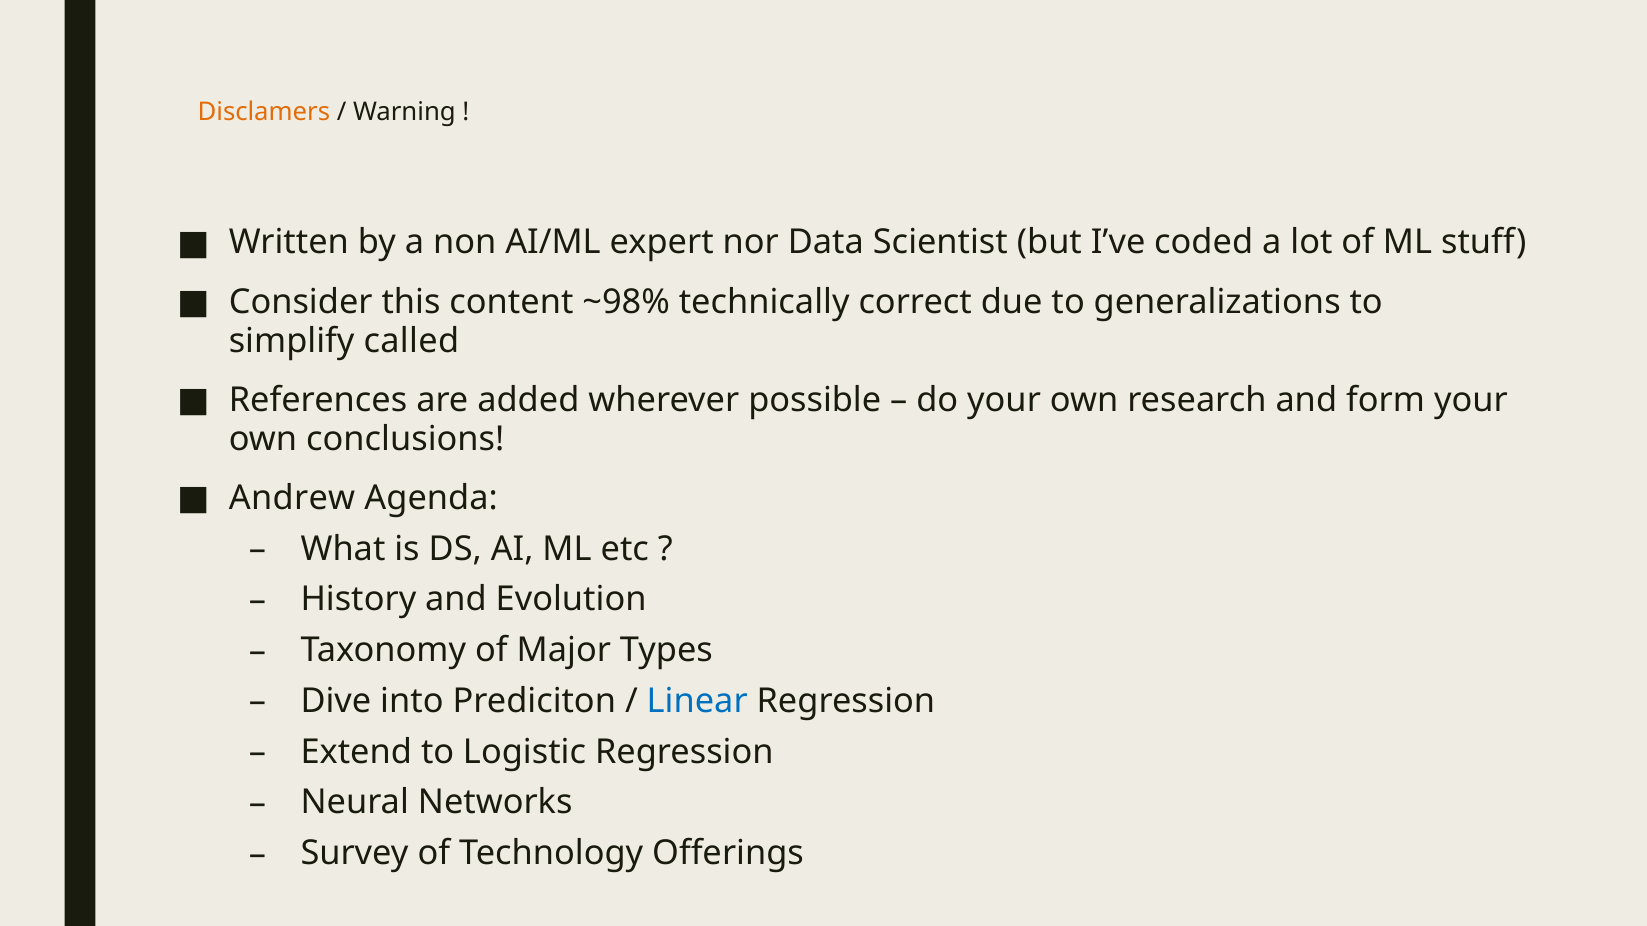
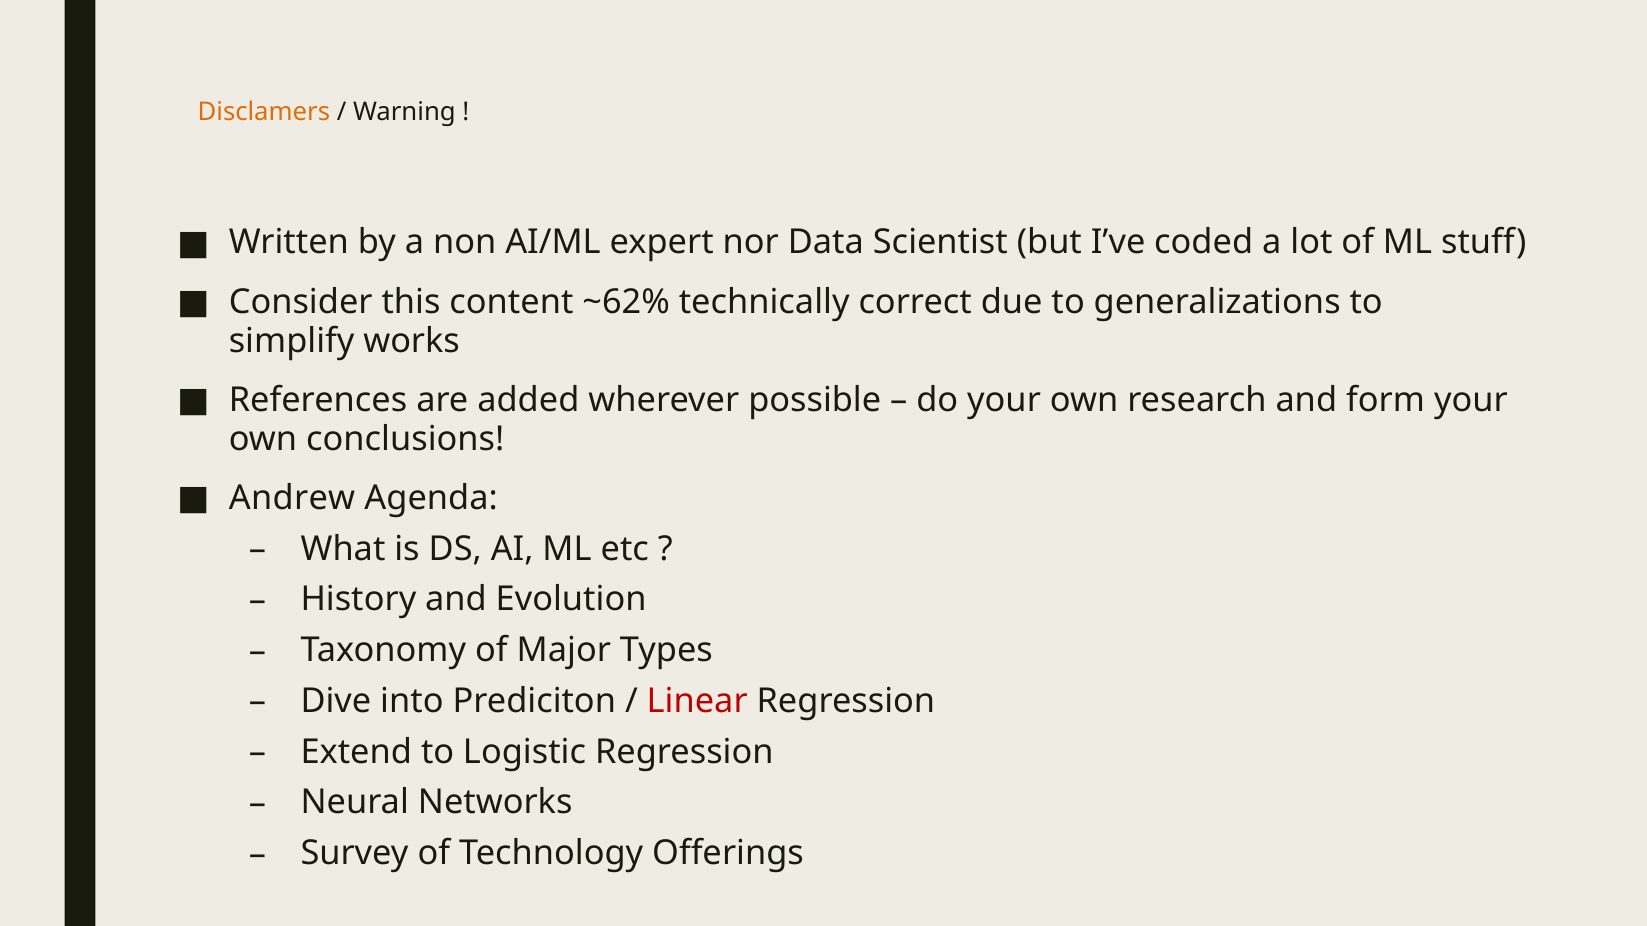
~98%: ~98% -> ~62%
called: called -> works
Linear colour: blue -> red
